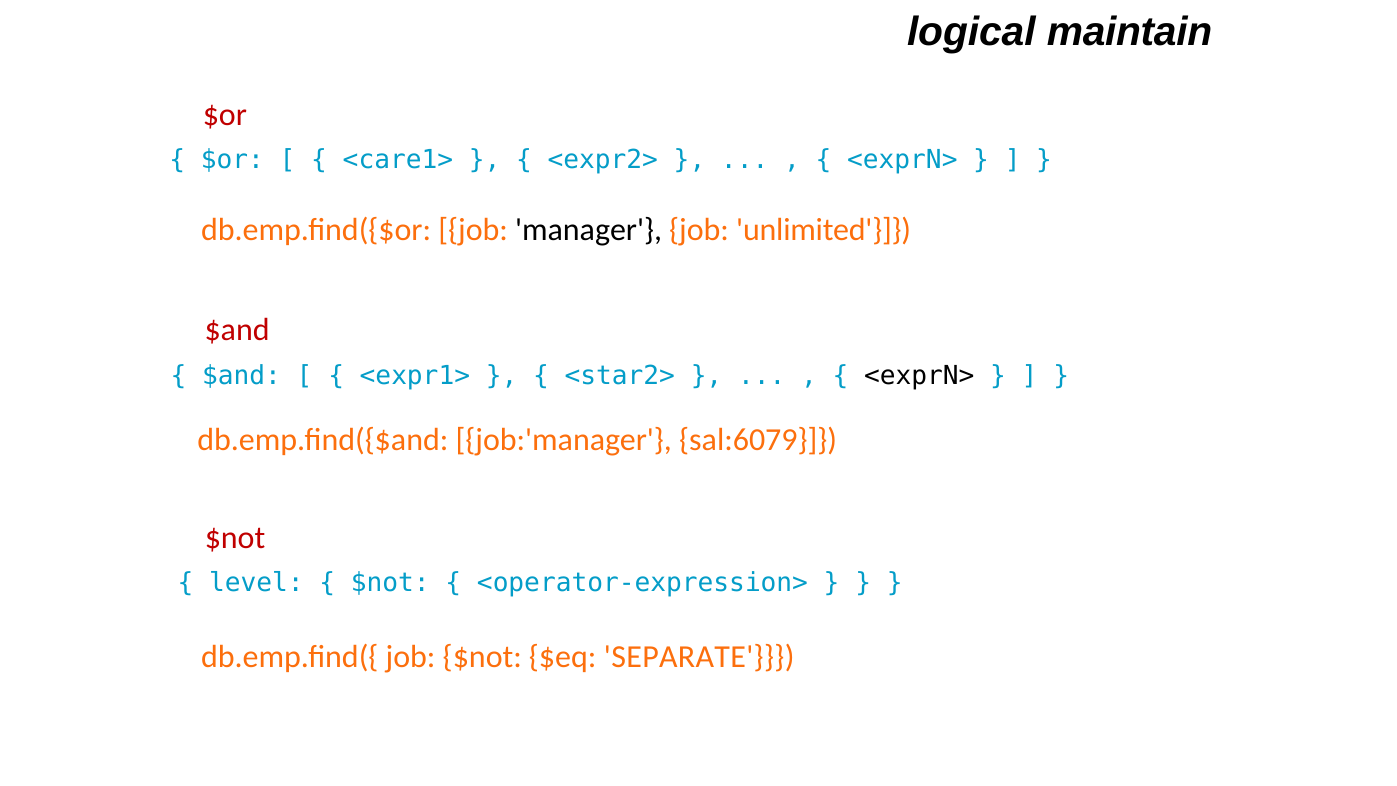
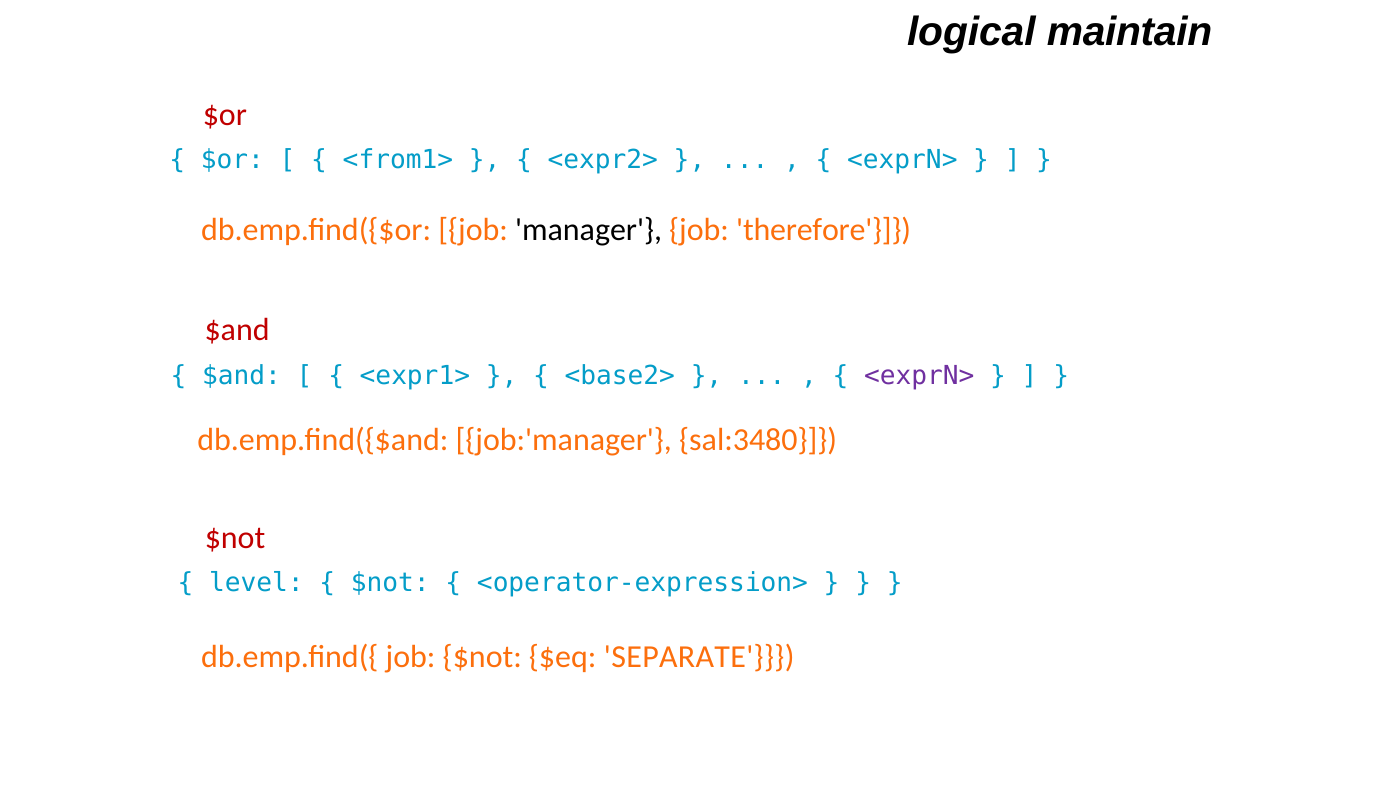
<care1>: <care1> -> <from1>
unlimited: unlimited -> therefore
<star2>: <star2> -> <base2>
<exprN> at (919, 375) colour: black -> purple
sal:6079: sal:6079 -> sal:3480
